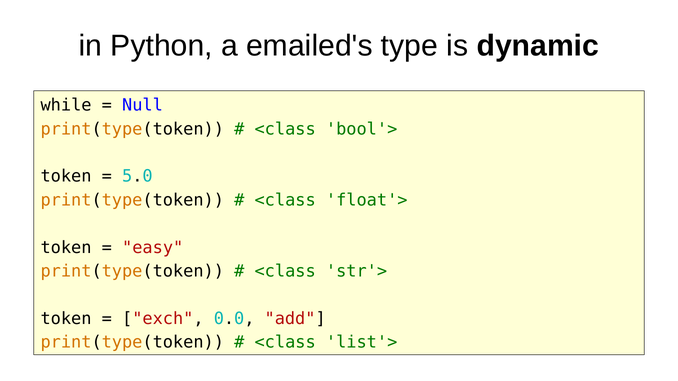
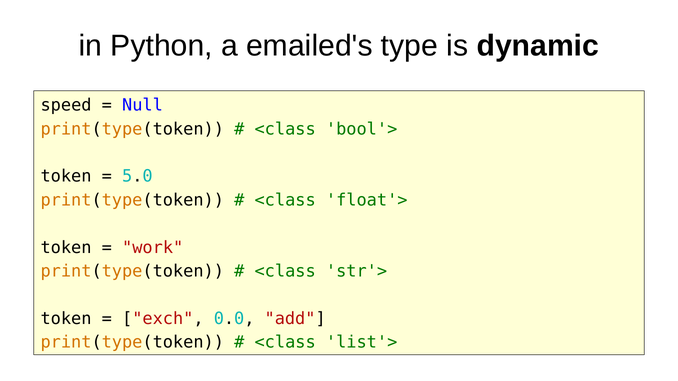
while: while -> speed
easy: easy -> work
